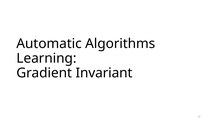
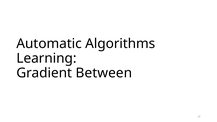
Invariant: Invariant -> Between
